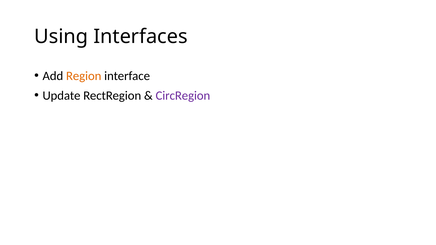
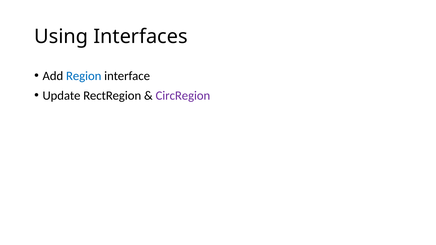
Region colour: orange -> blue
